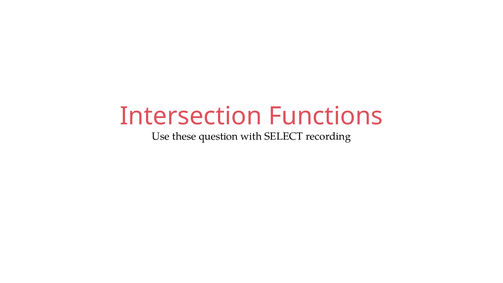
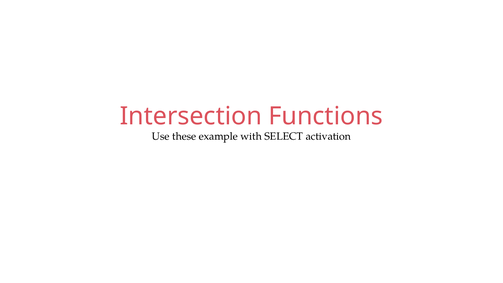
question: question -> example
recording: recording -> activation
